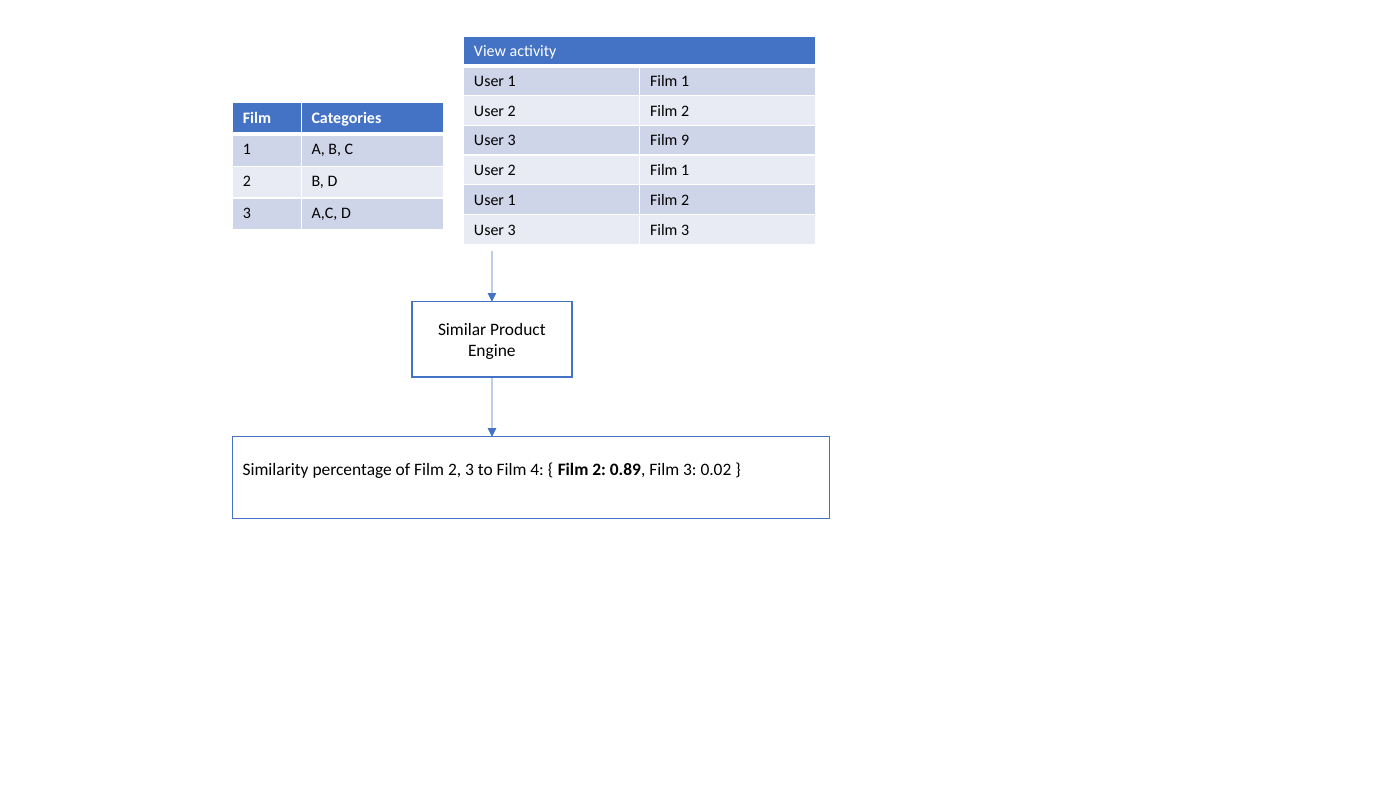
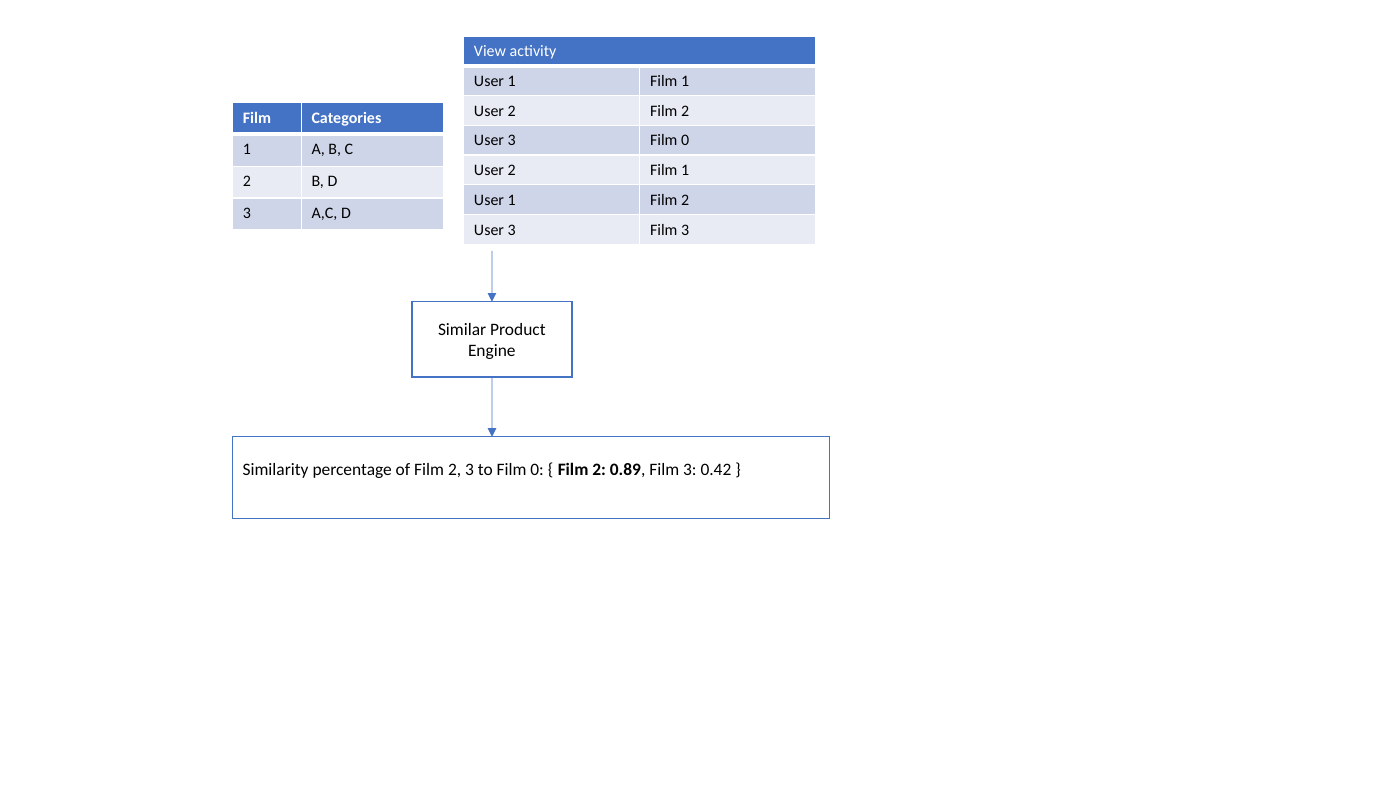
3 Film 9: 9 -> 0
to Film 4: 4 -> 0
0.02: 0.02 -> 0.42
